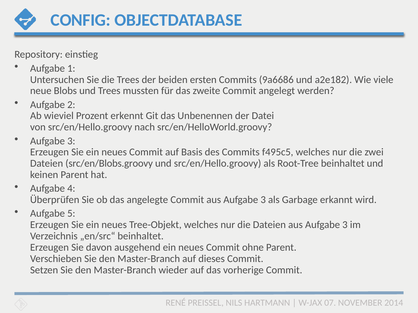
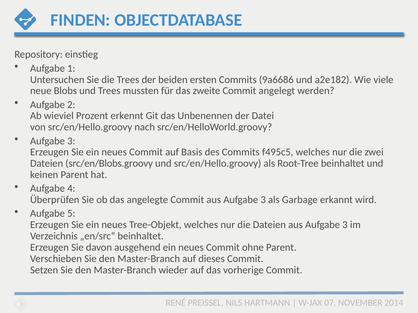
CONFIG: CONFIG -> FINDEN
